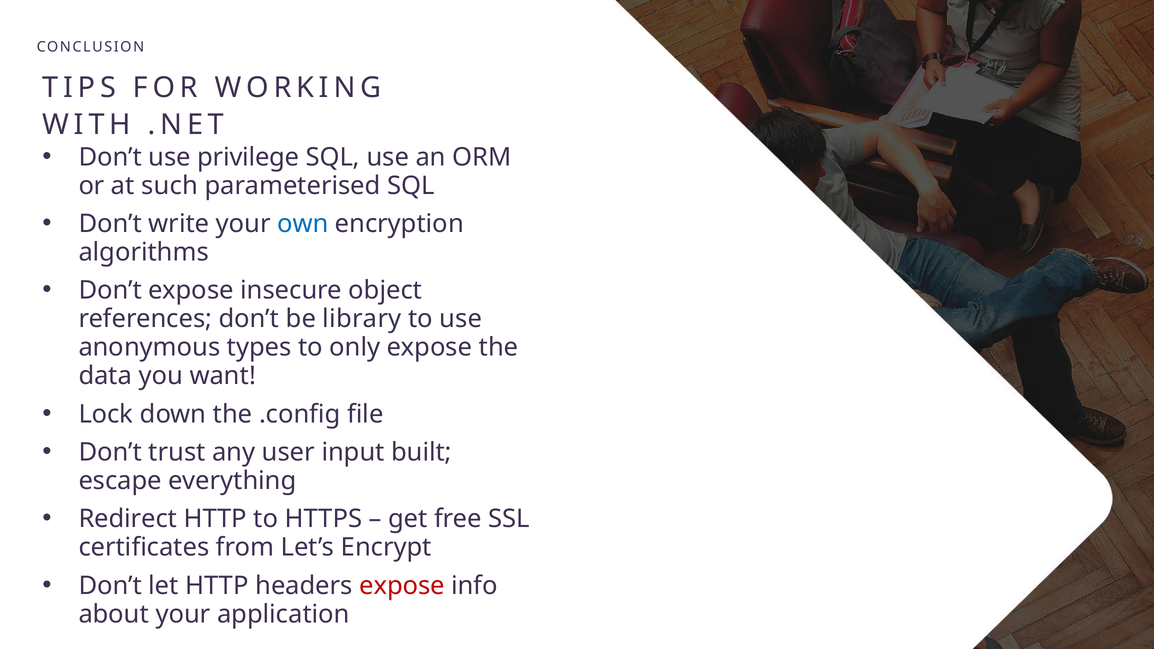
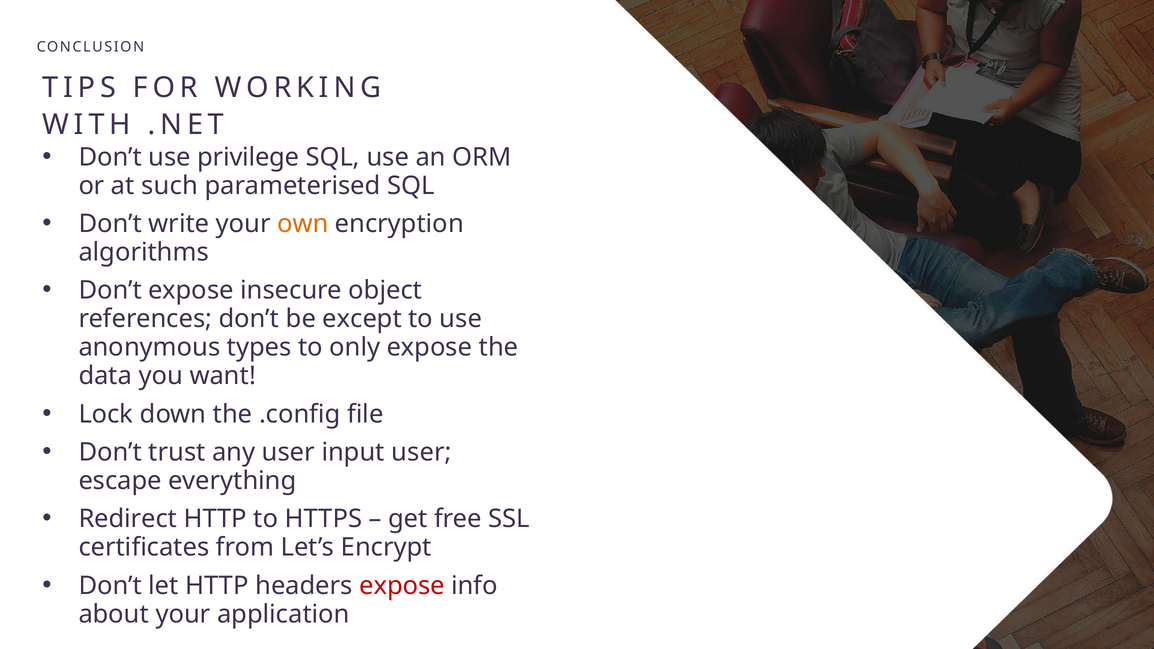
own colour: blue -> orange
library: library -> except
input built: built -> user
